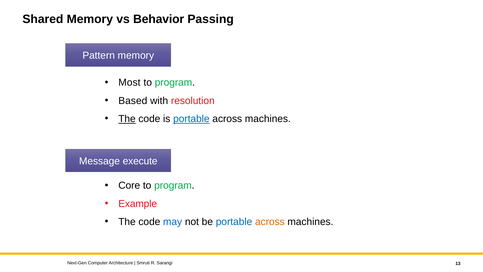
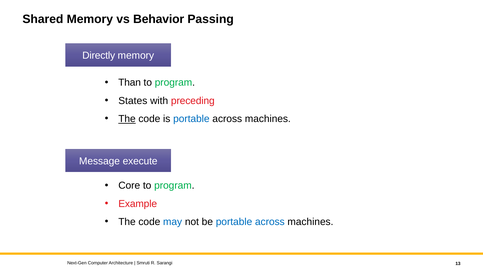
Pattern: Pattern -> Directly
Most: Most -> Than
Based: Based -> States
resolution: resolution -> preceding
portable at (191, 119) underline: present -> none
across at (270, 222) colour: orange -> blue
